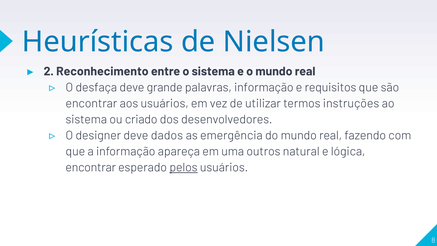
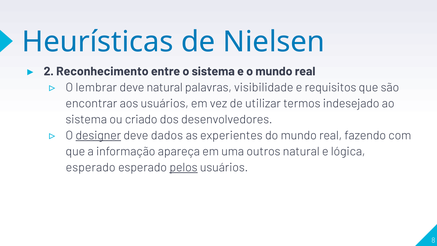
desfaça: desfaça -> lembrar
deve grande: grande -> natural
palavras informação: informação -> visibilidade
instruções: instruções -> indesejado
designer underline: none -> present
emergência: emergência -> experientes
encontrar at (91, 167): encontrar -> esperado
